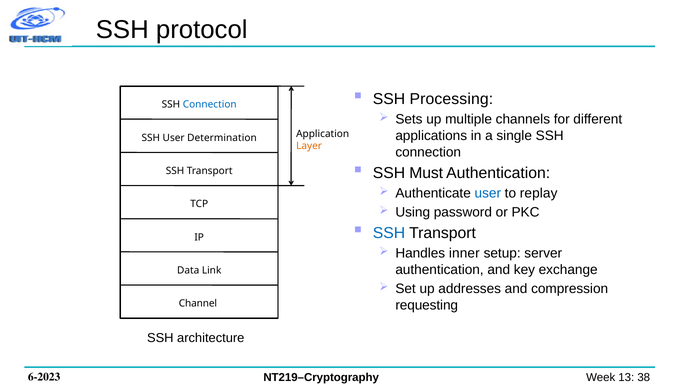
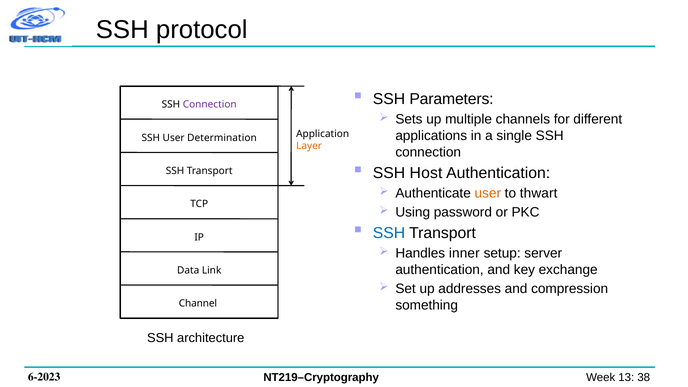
Processing: Processing -> Parameters
Connection at (210, 105) colour: blue -> purple
Must: Must -> Host
user at (488, 193) colour: blue -> orange
replay: replay -> thwart
requesting: requesting -> something
